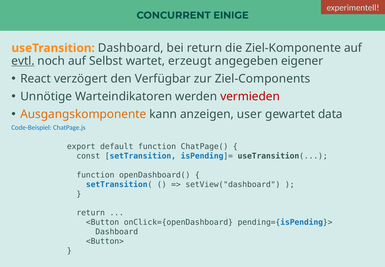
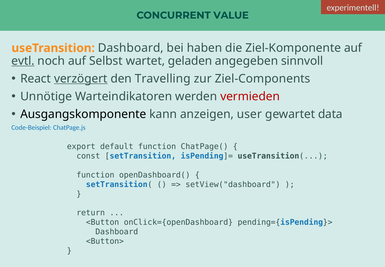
EINIGE: EINIGE -> VALUE
bei return: return -> haben
erzeugt: erzeugt -> geladen
eigener: eigener -> sinnvoll
verzögert underline: none -> present
Verfügbar: Verfügbar -> Travelling
Ausgangskomponente colour: orange -> black
